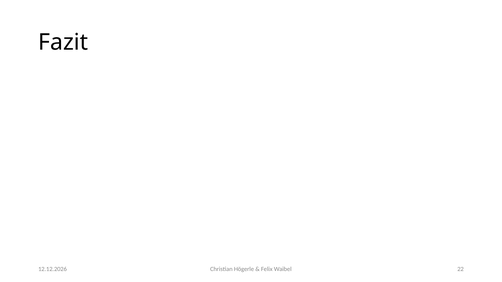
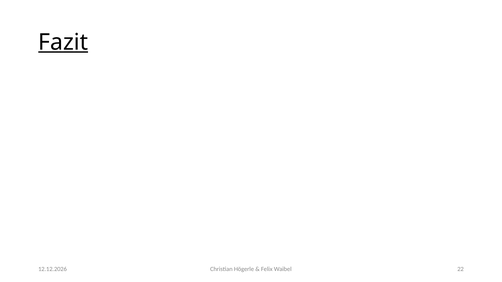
Fazit underline: none -> present
